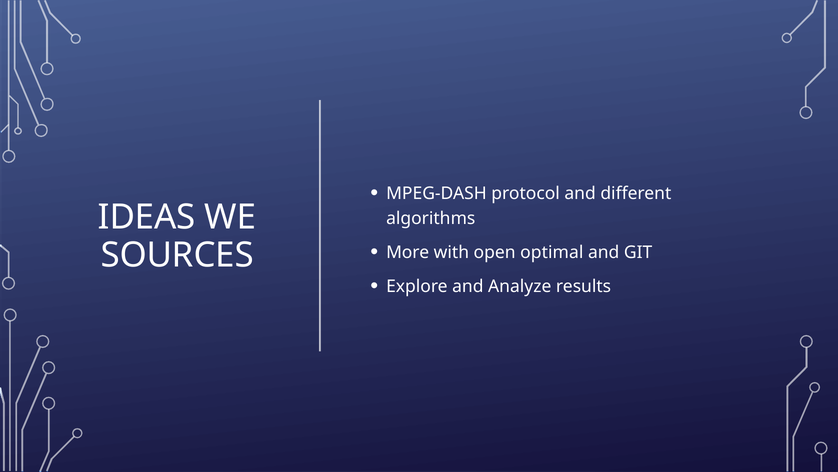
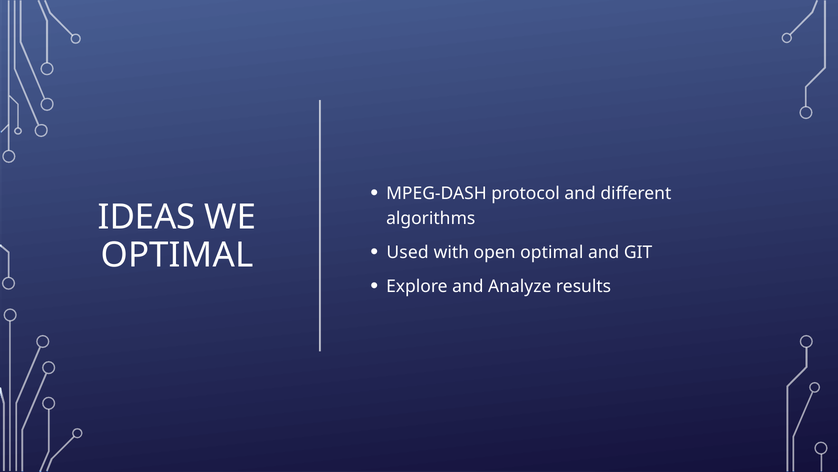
More: More -> Used
SOURCES at (177, 255): SOURCES -> OPTIMAL
